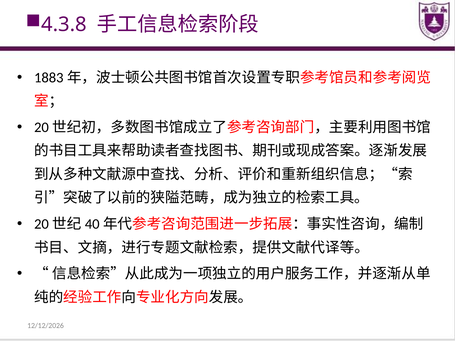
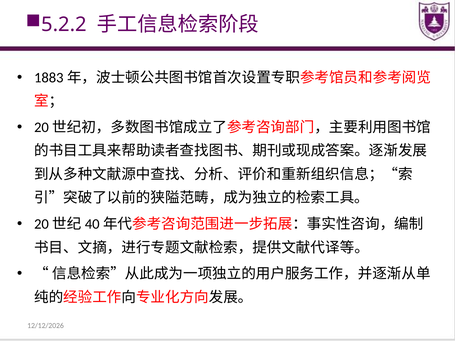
4.3.8: 4.3.8 -> 5.2.2
